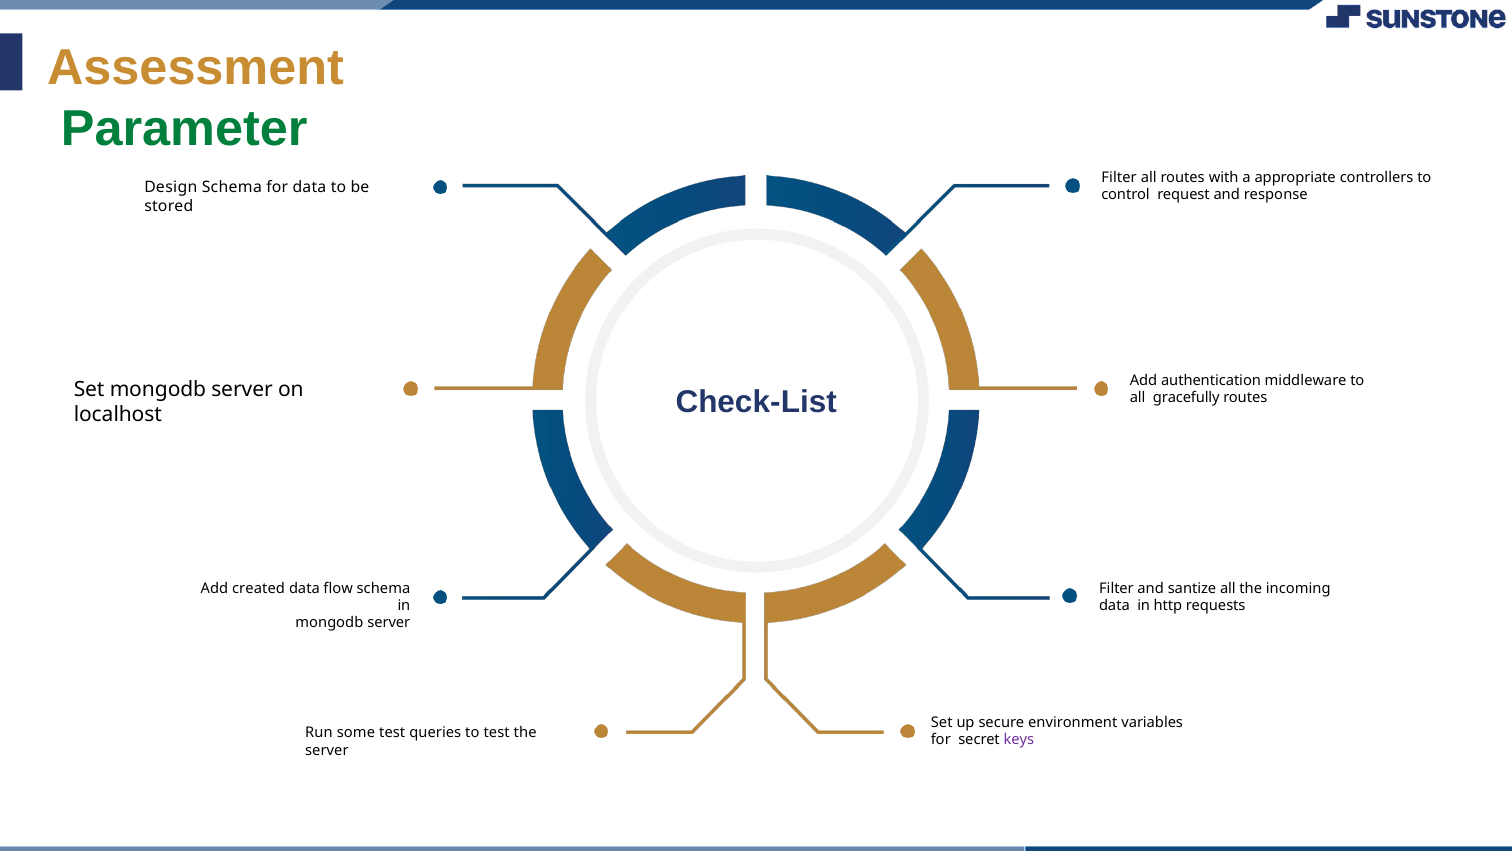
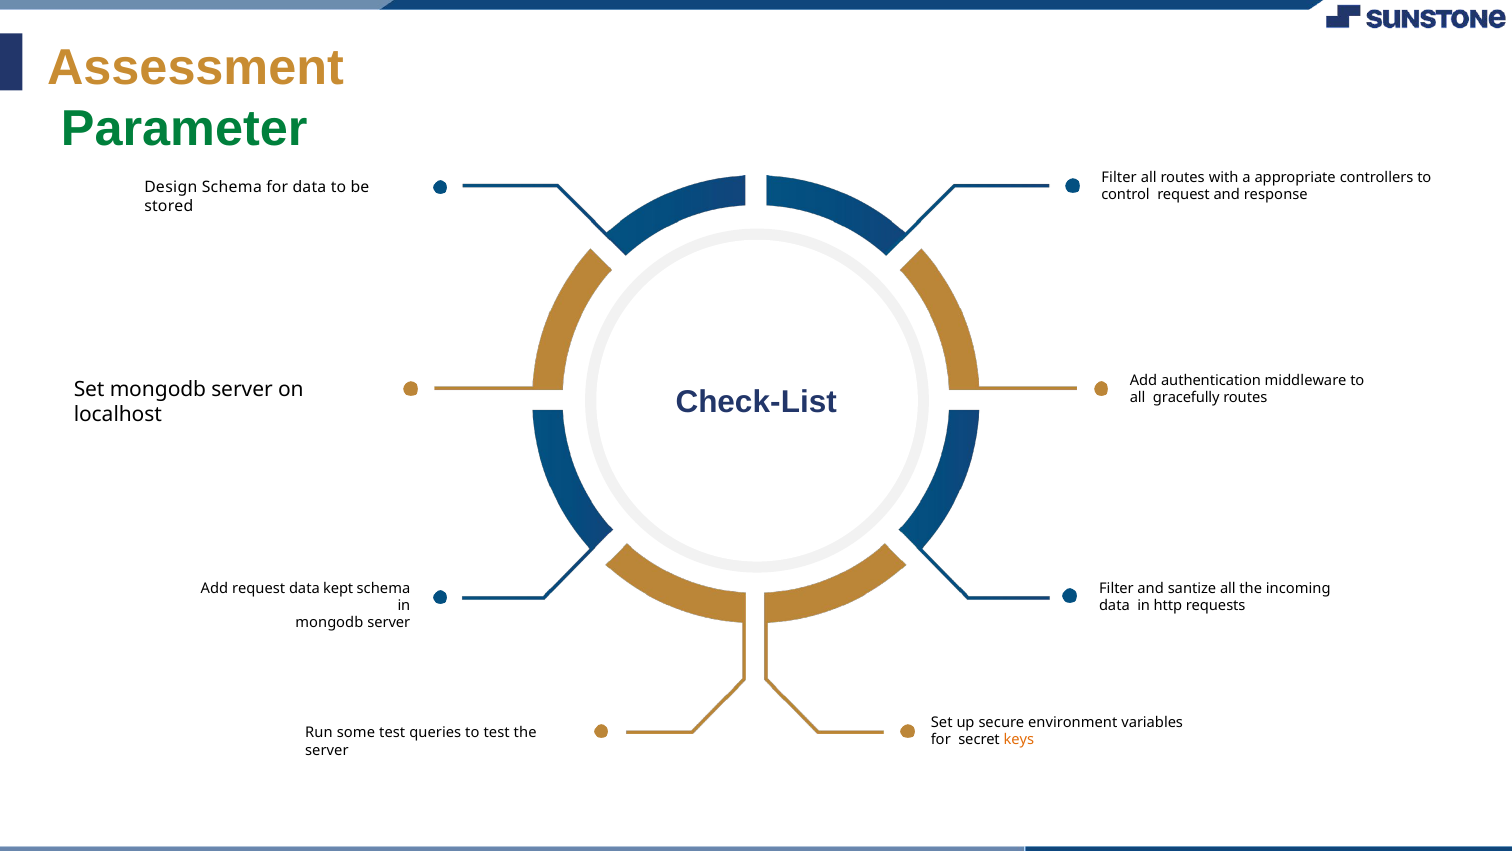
Add created: created -> request
flow: flow -> kept
keys colour: purple -> orange
